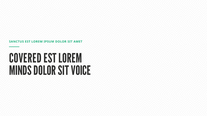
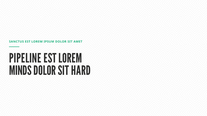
COVERED: COVERED -> PIPELINE
VOICE: VOICE -> HARD
